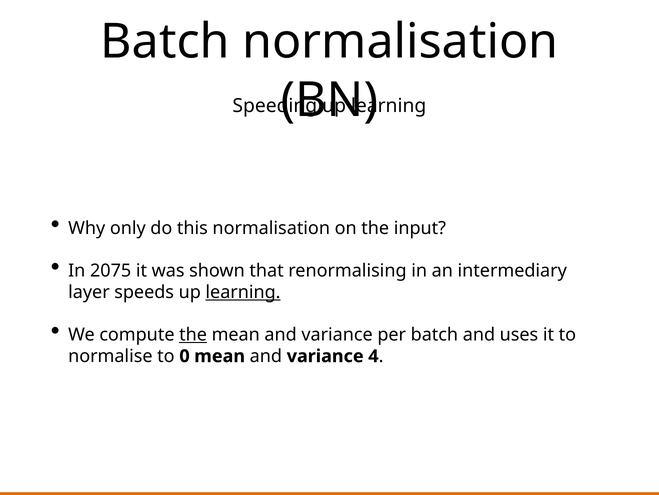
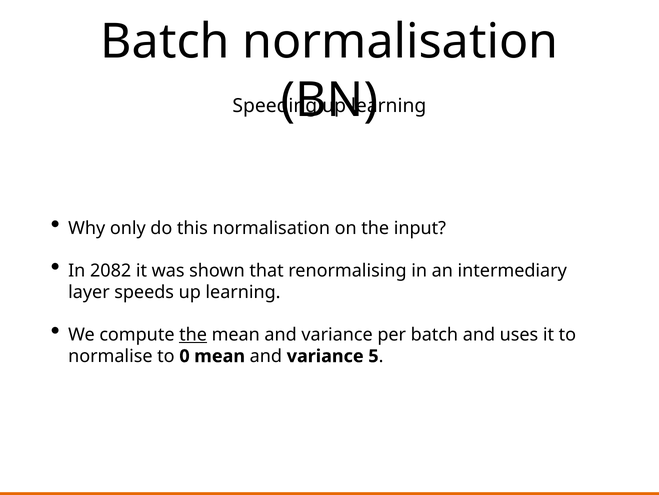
2075: 2075 -> 2082
learning at (243, 292) underline: present -> none
4: 4 -> 5
